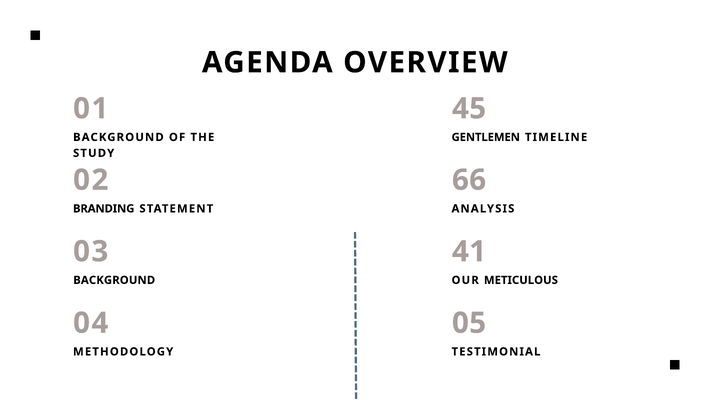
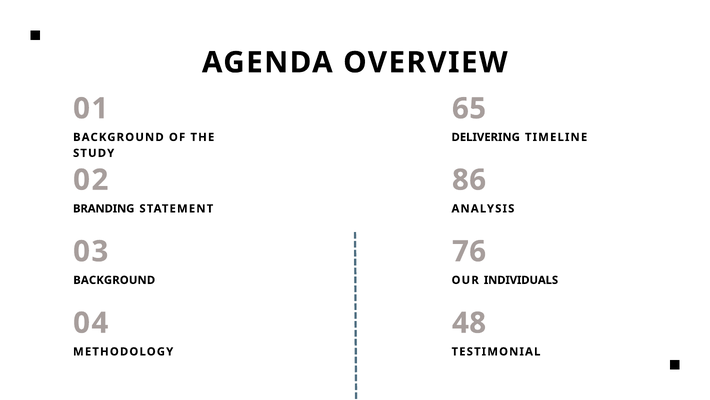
45: 45 -> 65
GENTLEMEN: GENTLEMEN -> DELIVERING
66: 66 -> 86
41: 41 -> 76
METICULOUS: METICULOUS -> INDIVIDUALS
05: 05 -> 48
